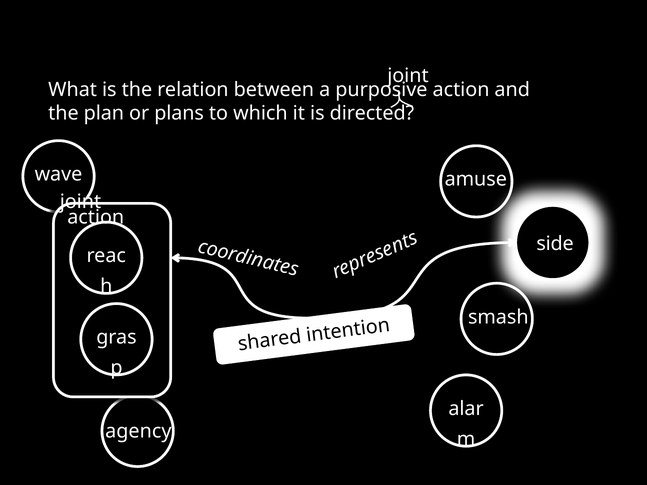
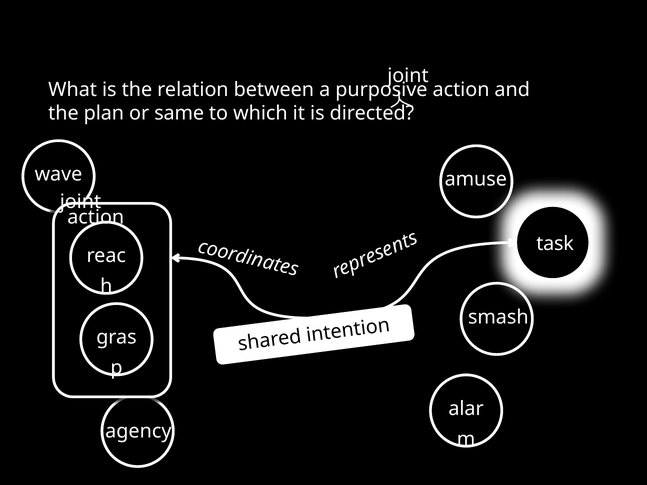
plans: plans -> same
side: side -> task
